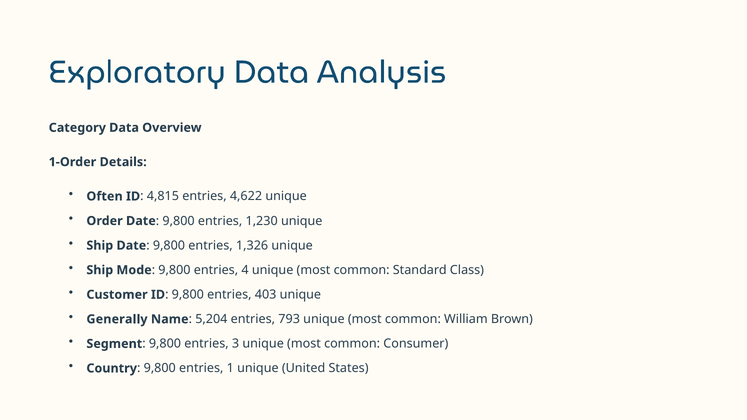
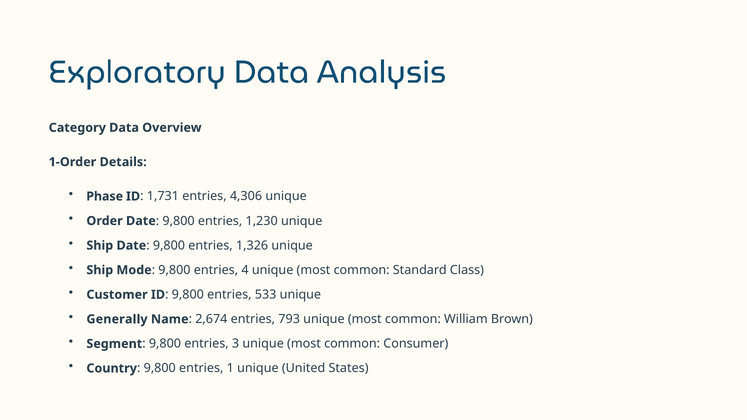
Often: Often -> Phase
4,815: 4,815 -> 1,731
4,622: 4,622 -> 4,306
403: 403 -> 533
5,204: 5,204 -> 2,674
